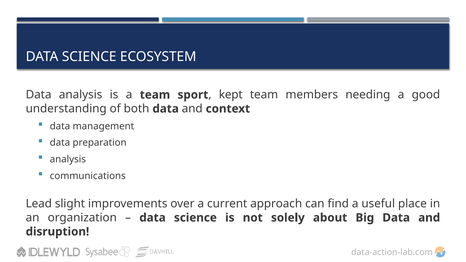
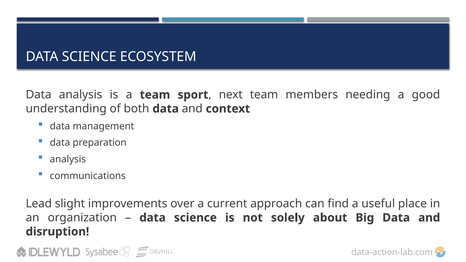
kept: kept -> next
